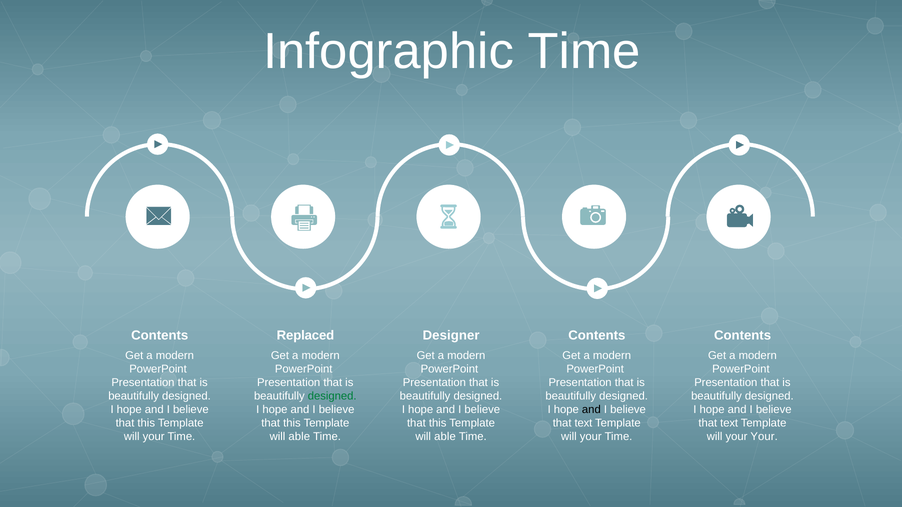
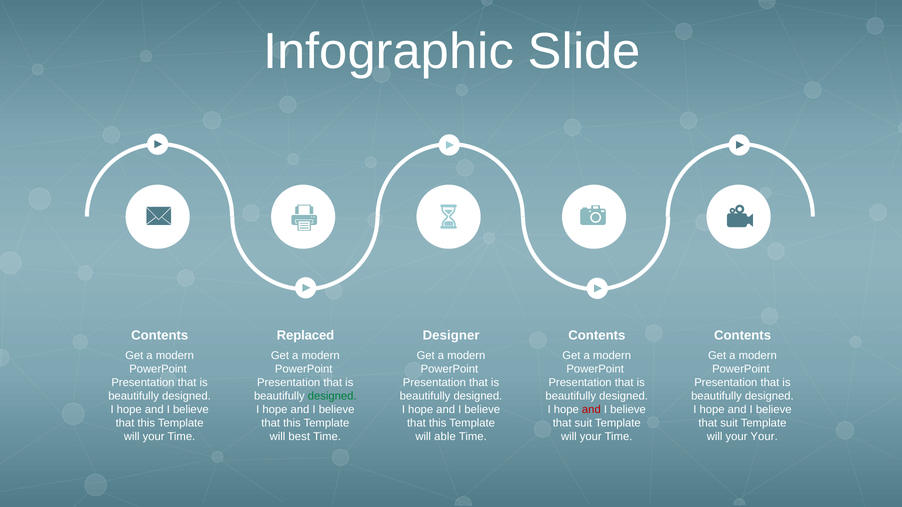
Infographic Time: Time -> Slide
and at (591, 410) colour: black -> red
text at (583, 423): text -> suit
text at (729, 423): text -> suit
able at (299, 437): able -> best
